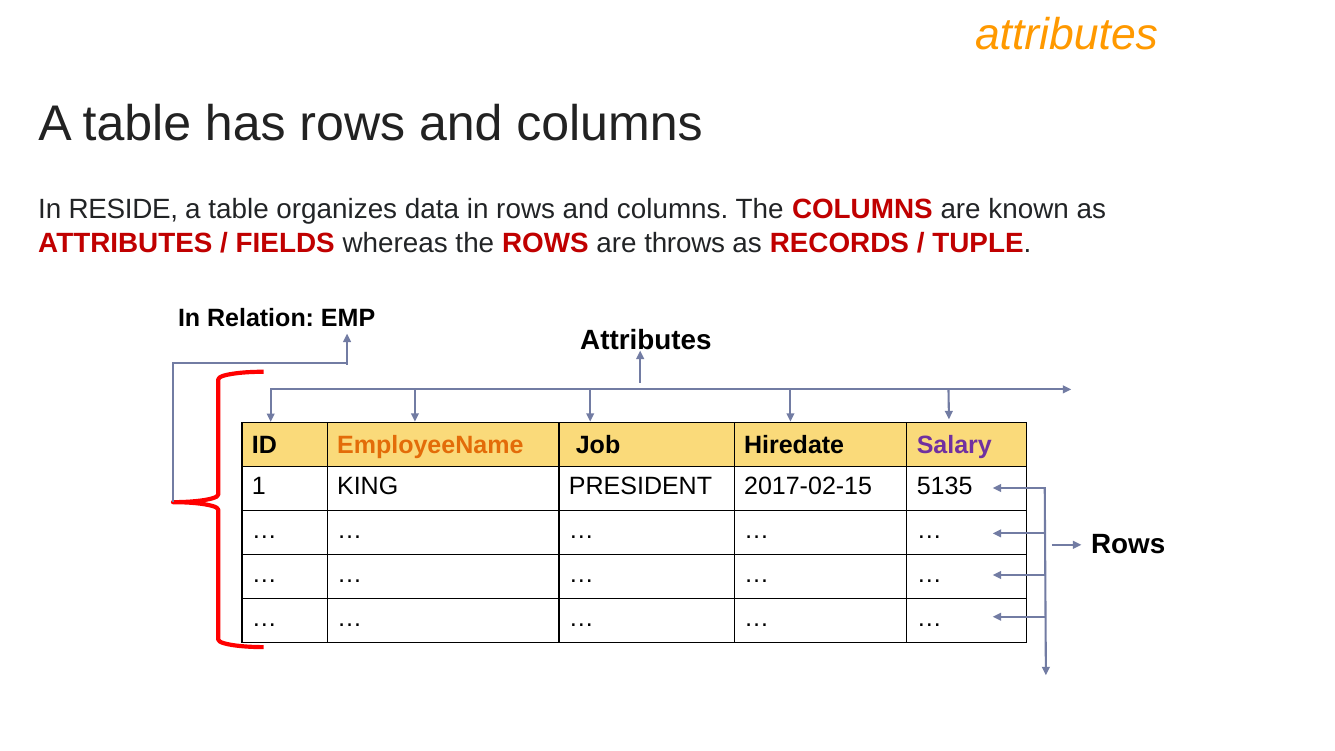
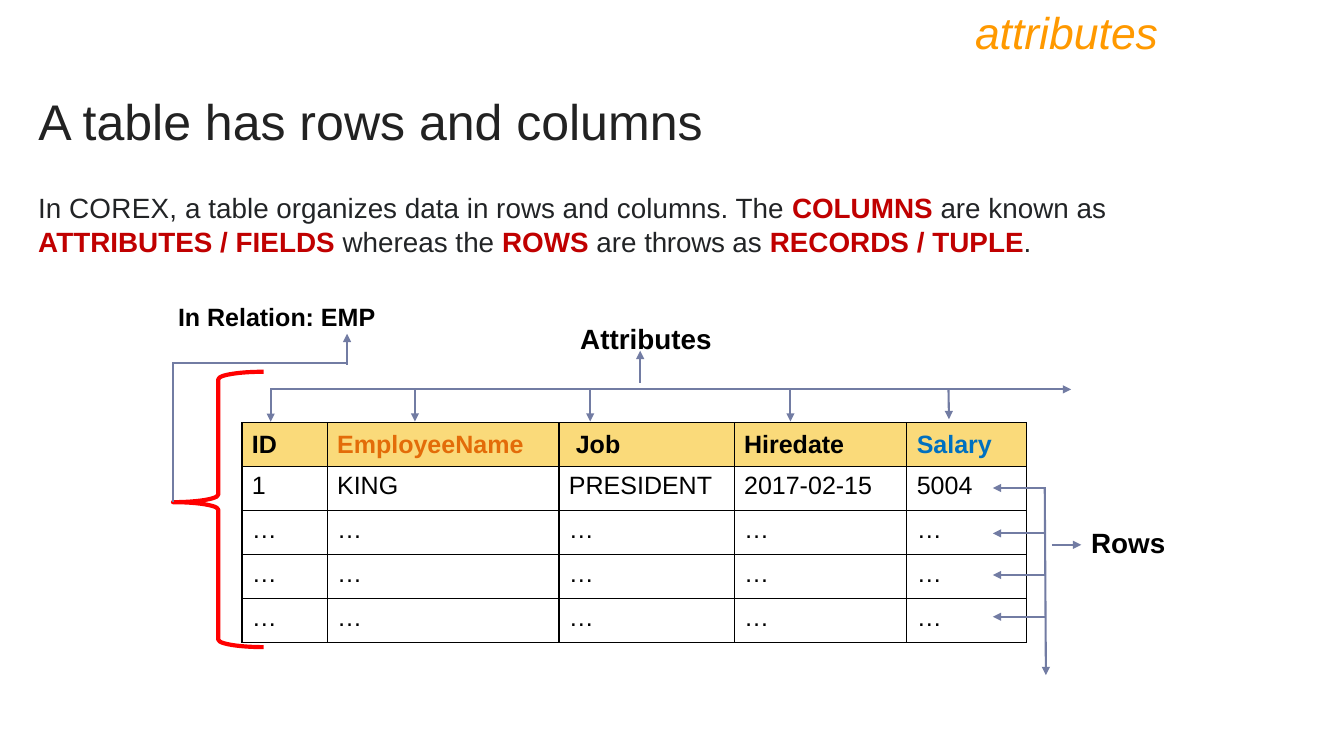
RESIDE: RESIDE -> COREX
Salary colour: purple -> blue
5135: 5135 -> 5004
